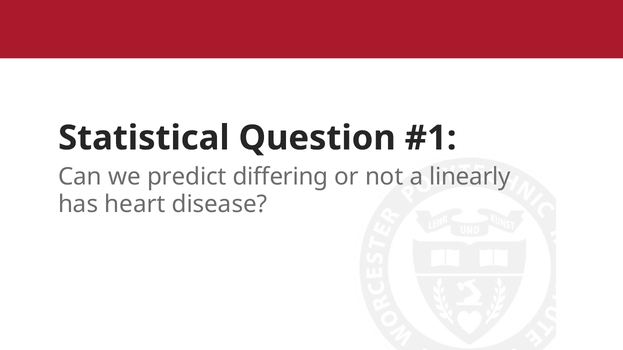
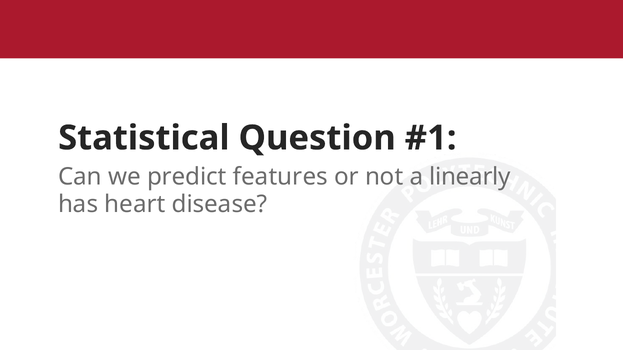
differing: differing -> features
